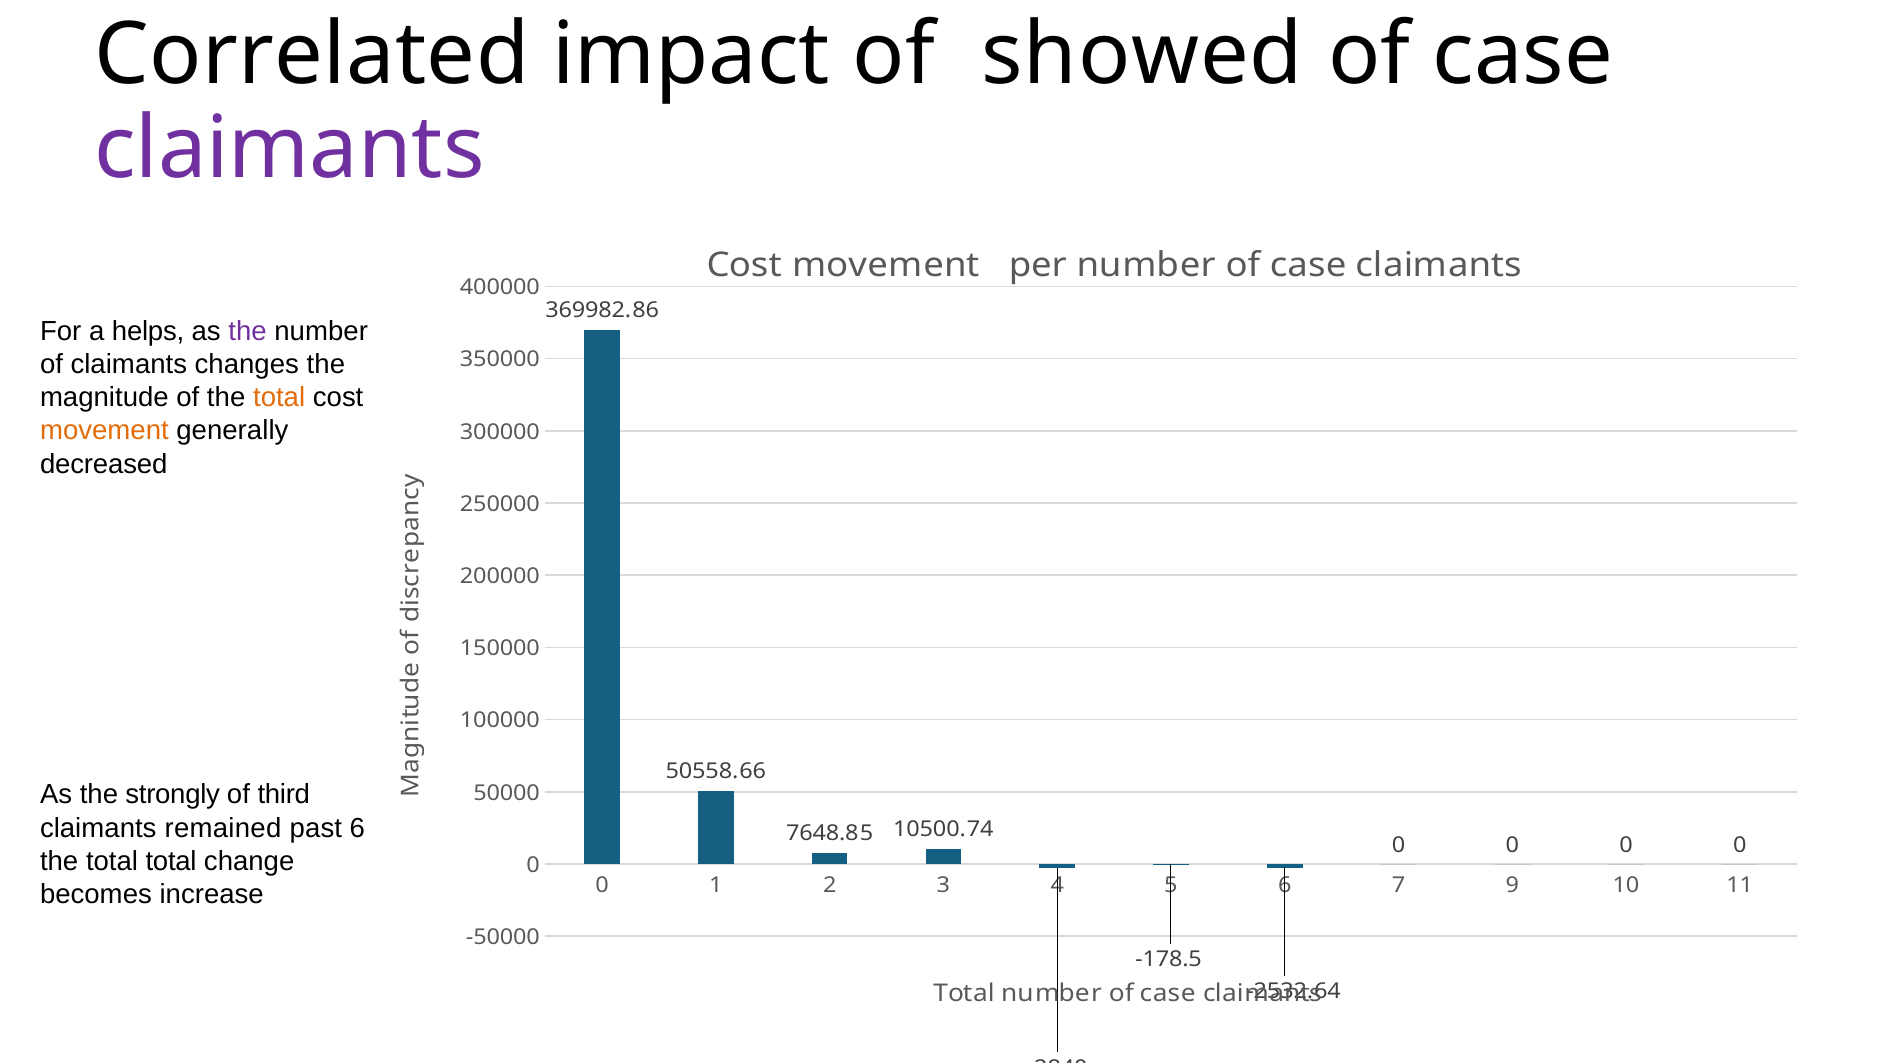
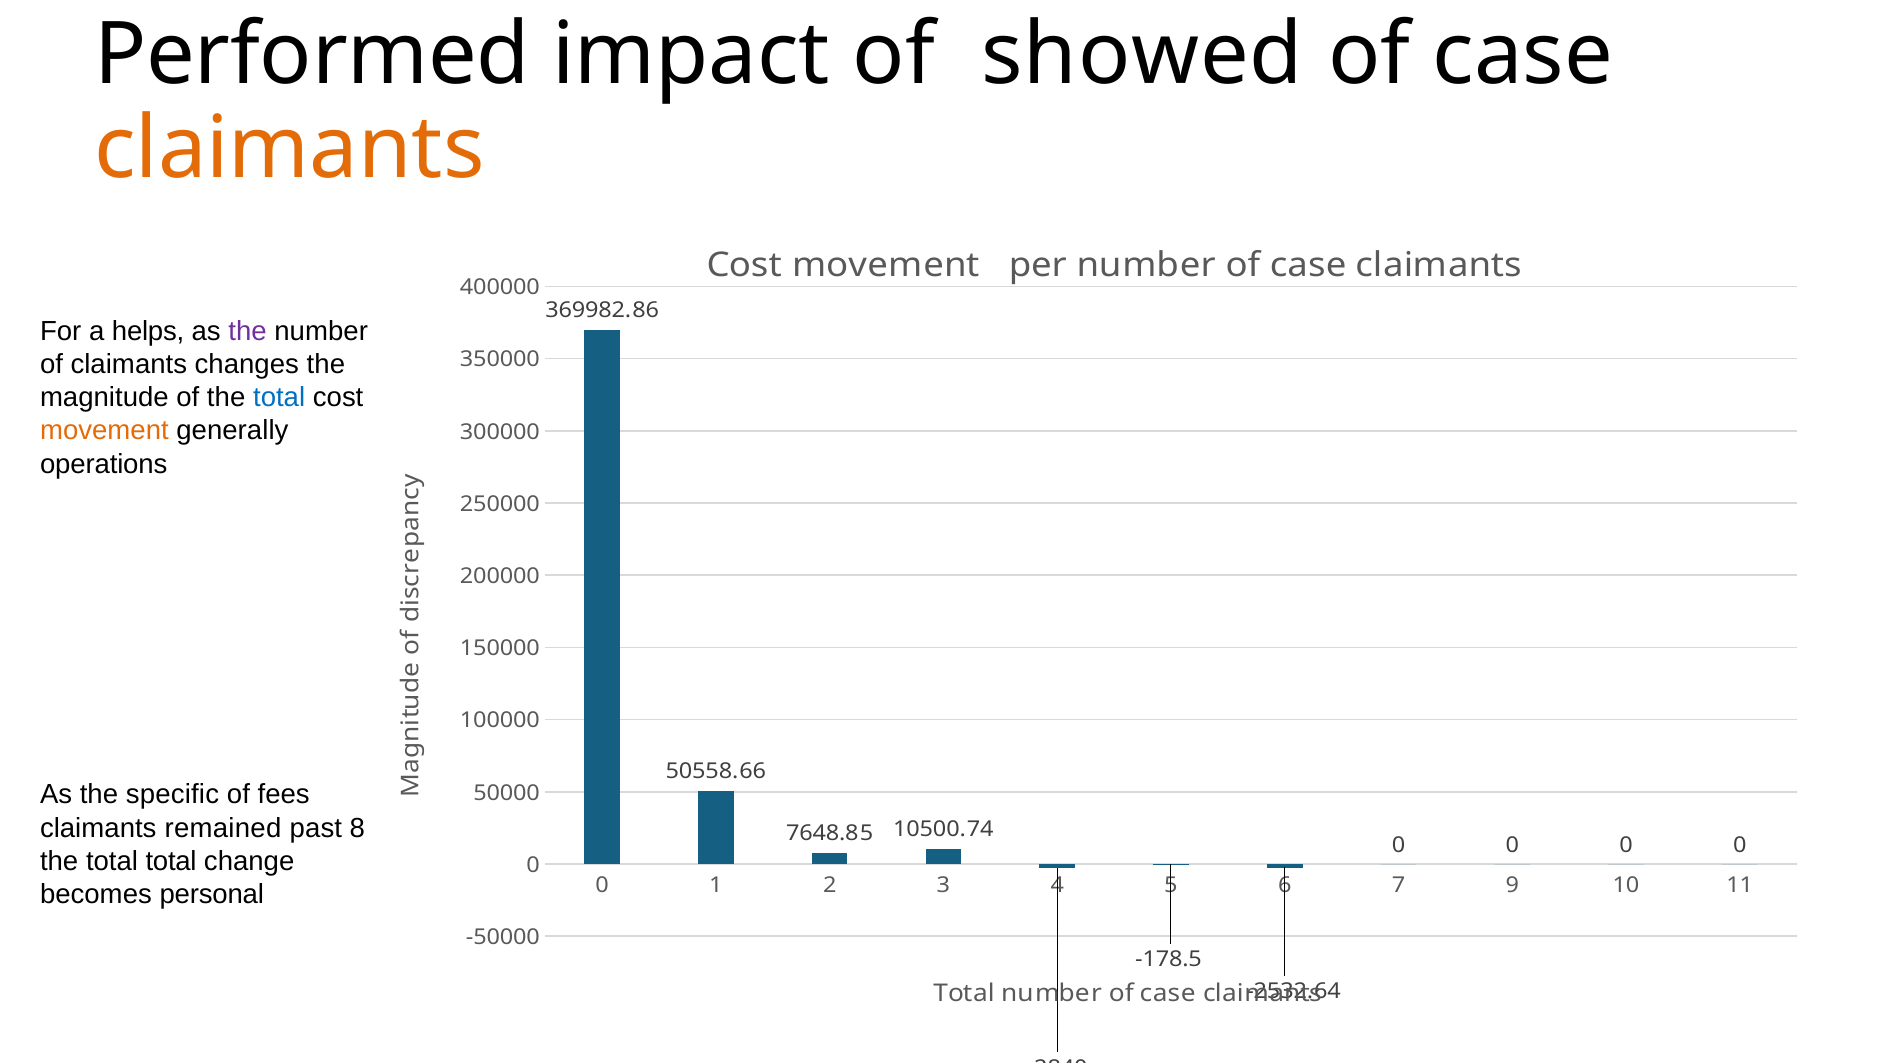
Correlated: Correlated -> Performed
claimants at (289, 149) colour: purple -> orange
total at (279, 398) colour: orange -> blue
decreased: decreased -> operations
strongly: strongly -> specific
third: third -> fees
past 6: 6 -> 8
increase: increase -> personal
